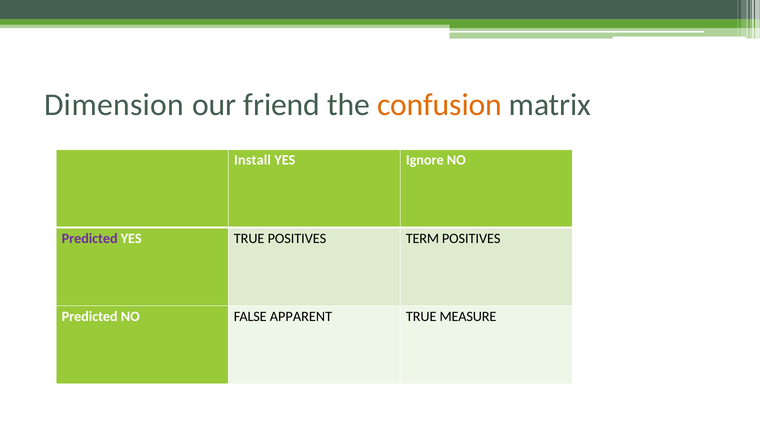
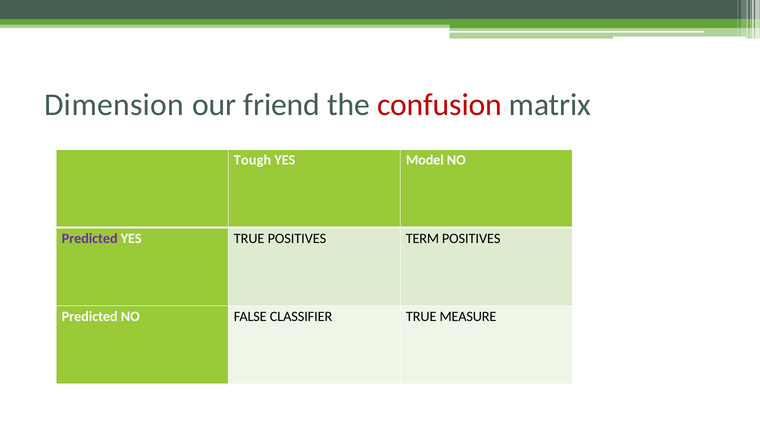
confusion colour: orange -> red
Install: Install -> Tough
Ignore: Ignore -> Model
APPARENT: APPARENT -> CLASSIFIER
